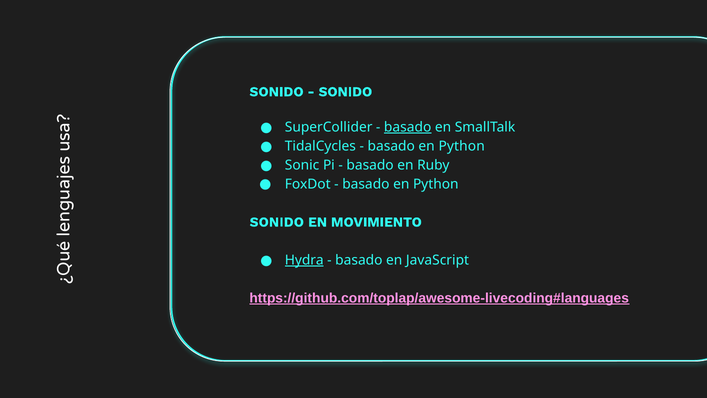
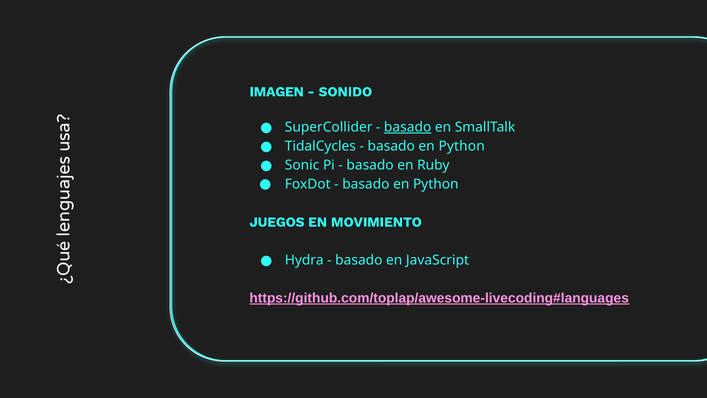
SONIDO at (277, 92): SONIDO -> IMAGEN
SONIDO at (277, 222): SONIDO -> JUEGOS
Hydra underline: present -> none
